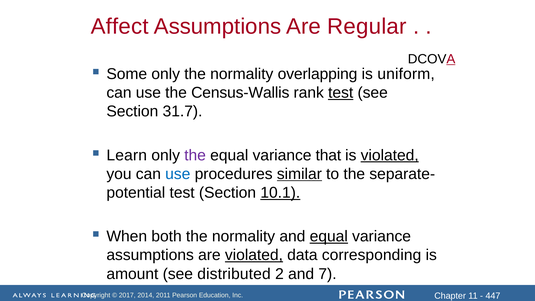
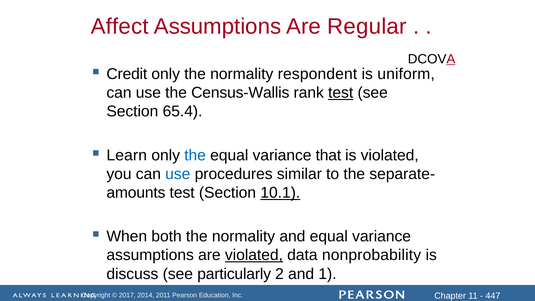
Some: Some -> Credit
overlapping: overlapping -> respondent
31.7: 31.7 -> 65.4
the at (195, 155) colour: purple -> blue
violated at (390, 155) underline: present -> none
similar underline: present -> none
potential: potential -> amounts
equal at (329, 236) underline: present -> none
corresponding: corresponding -> nonprobability
amount: amount -> discuss
distributed: distributed -> particularly
7: 7 -> 1
